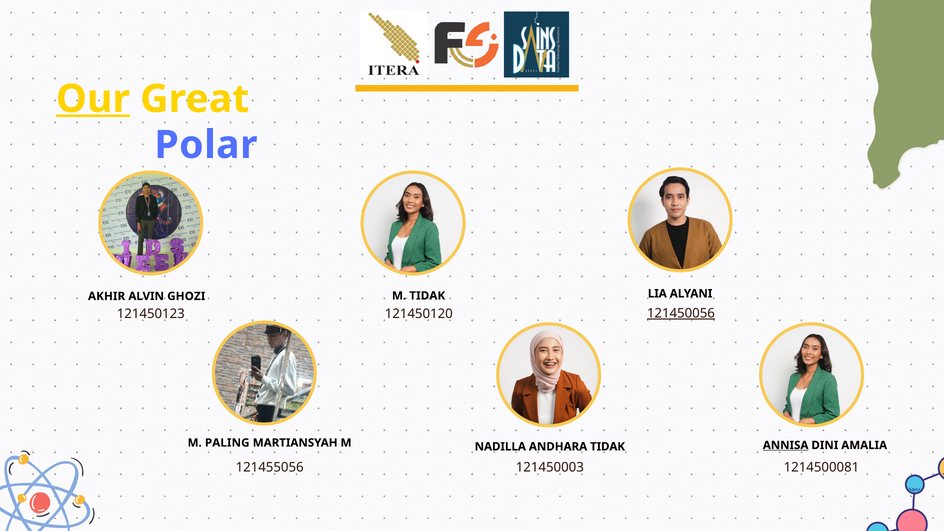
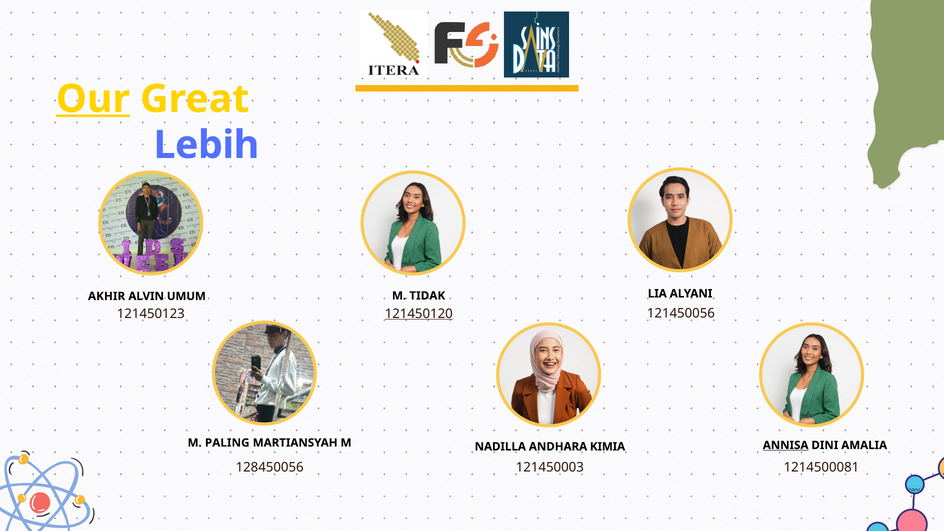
Polar: Polar -> Lebih
GHOZI: GHOZI -> UMUM
121450056 underline: present -> none
121450120 underline: none -> present
ANDHARA TIDAK: TIDAK -> KIMIA
121455056: 121455056 -> 128450056
